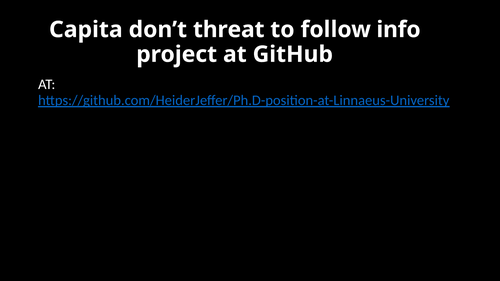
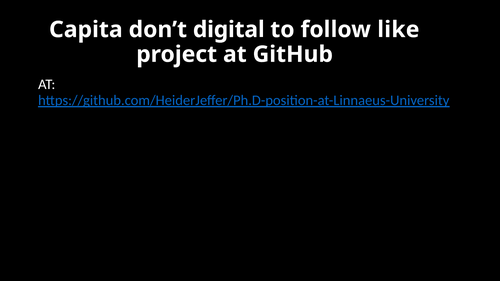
threat: threat -> digital
info: info -> like
